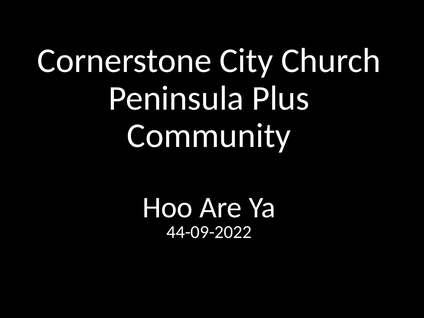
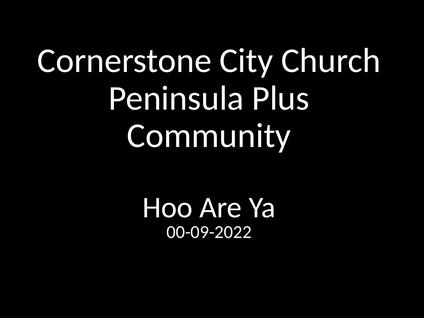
44-09-2022: 44-09-2022 -> 00-09-2022
